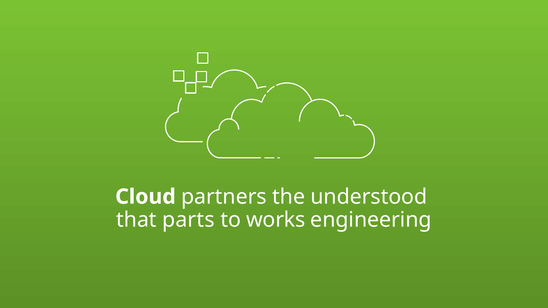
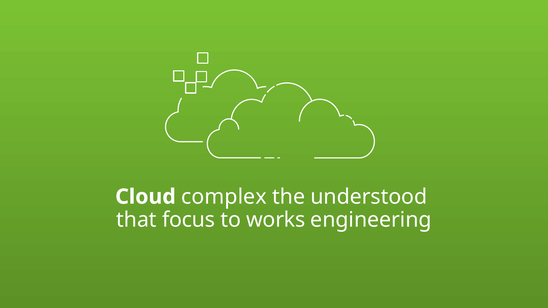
partners: partners -> complex
parts: parts -> focus
